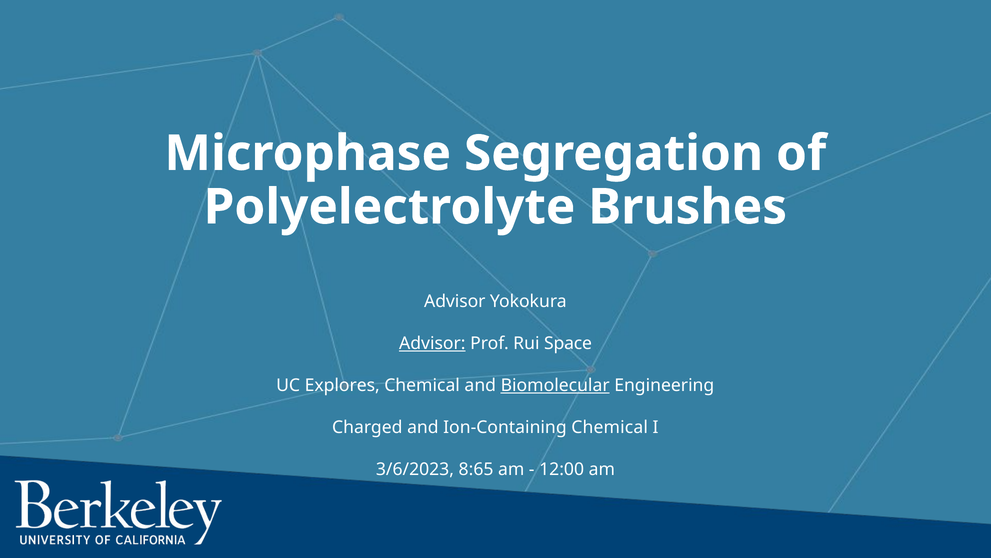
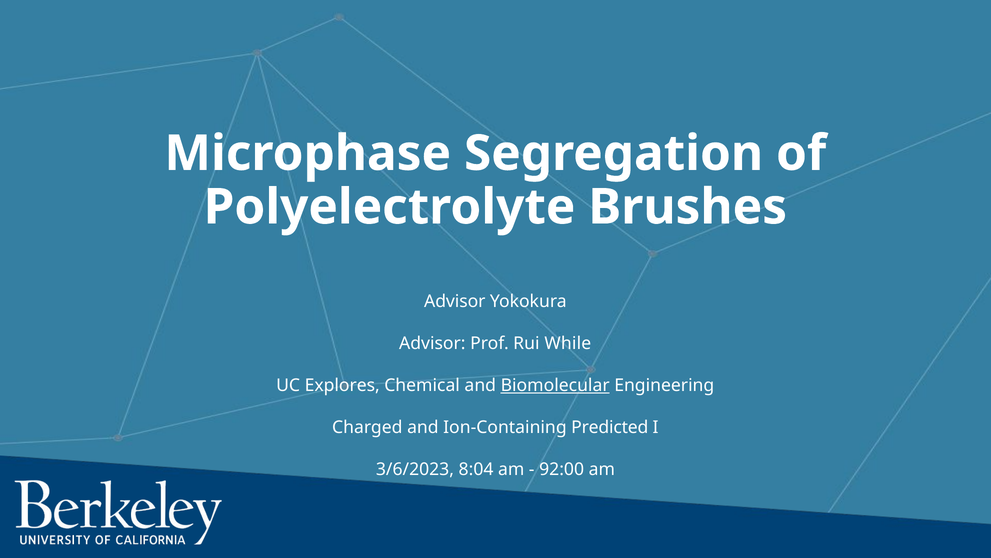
Advisor at (432, 343) underline: present -> none
Space: Space -> While
Ion-Containing Chemical: Chemical -> Predicted
8:65: 8:65 -> 8:04
12:00: 12:00 -> 92:00
